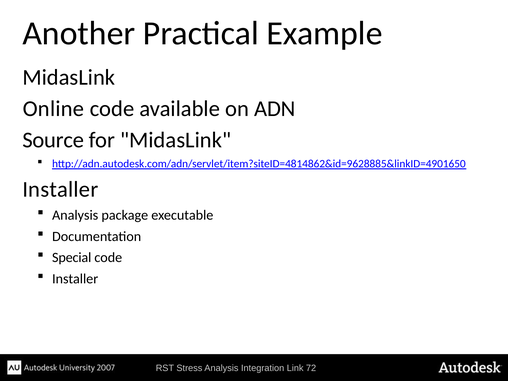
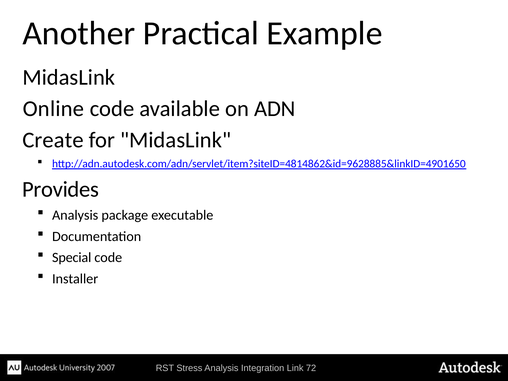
Source: Source -> Create
Installer at (60, 190): Installer -> Provides
